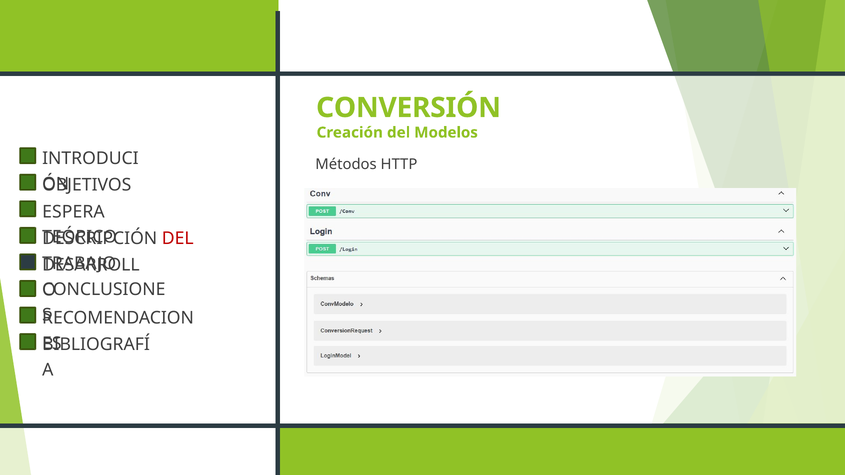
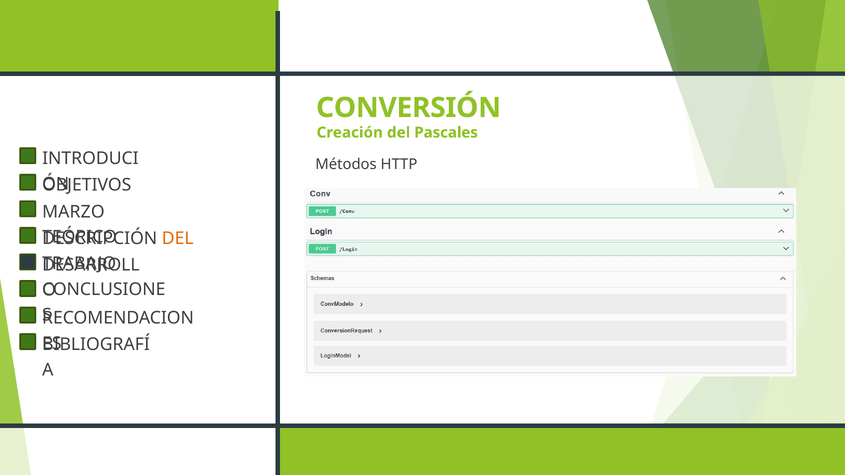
Modelos: Modelos -> Pascales
ESPERA: ESPERA -> MARZO
DEL at (178, 238) colour: red -> orange
